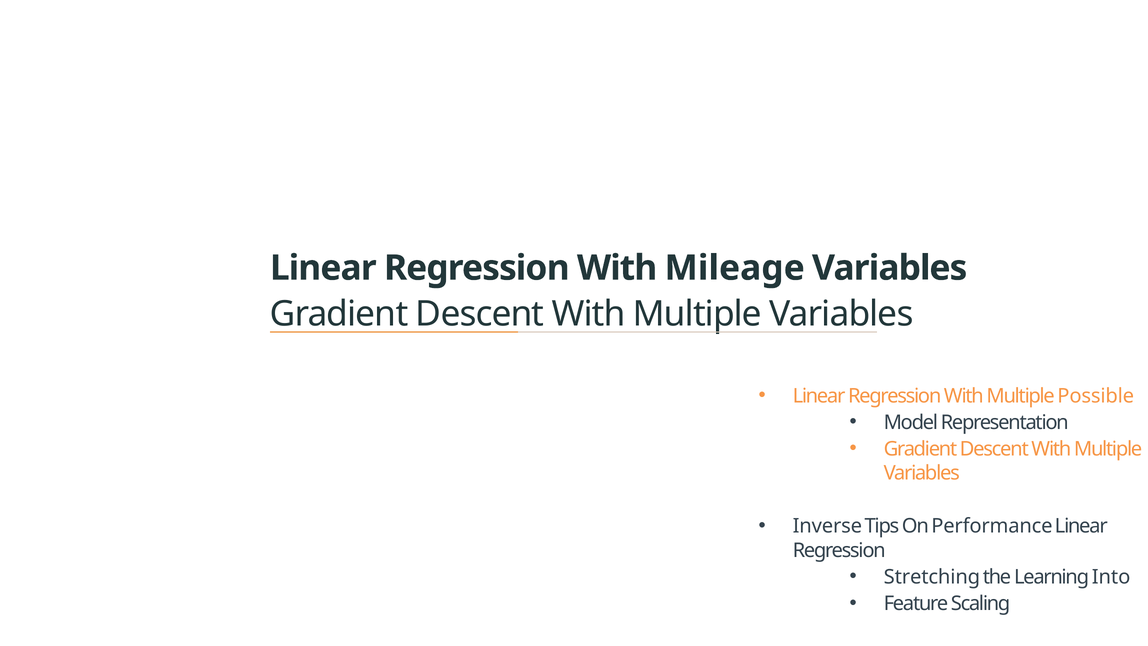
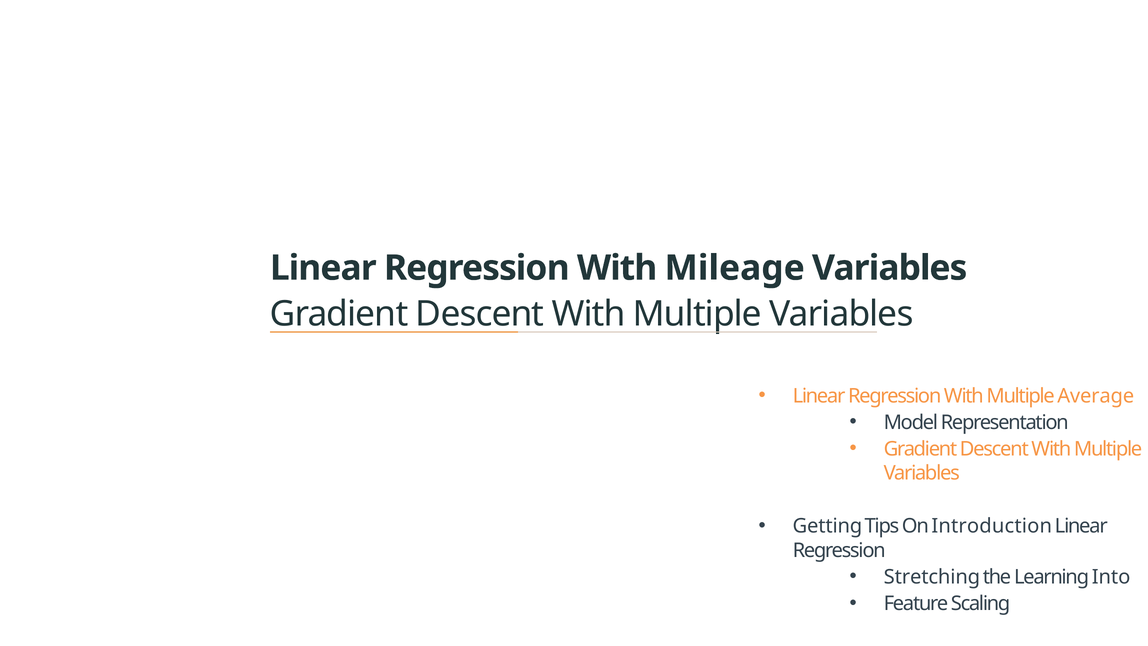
Possible: Possible -> Average
Inverse: Inverse -> Getting
Performance: Performance -> Introduction
